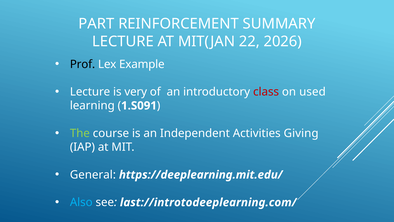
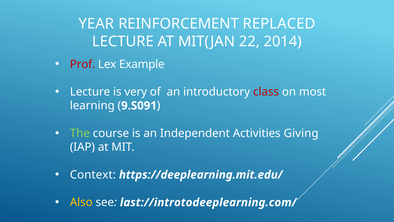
PART: PART -> YEAR
SUMMARY: SUMMARY -> REPLACED
2026: 2026 -> 2014
Prof colour: black -> red
used: used -> most
1.S091: 1.S091 -> 9.S091
General: General -> Context
Also colour: light blue -> yellow
